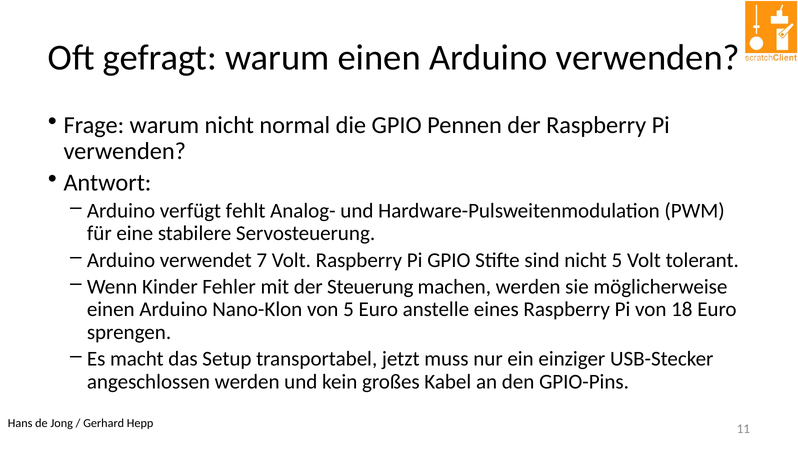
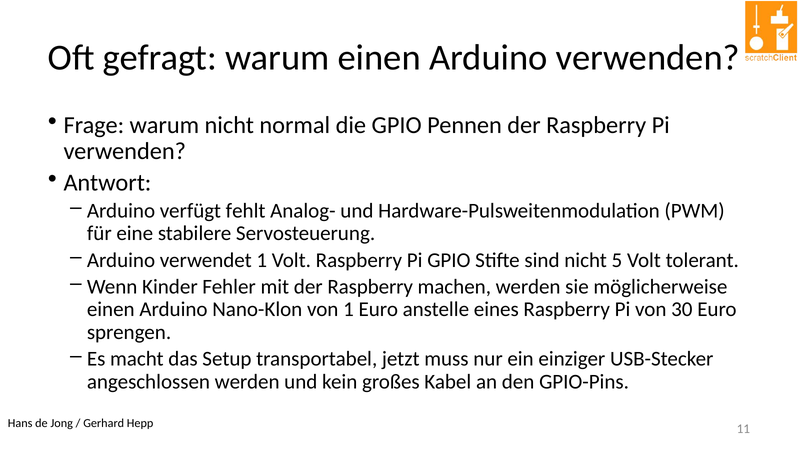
verwendet 7: 7 -> 1
mit der Steuerung: Steuerung -> Raspberry
von 5: 5 -> 1
18: 18 -> 30
